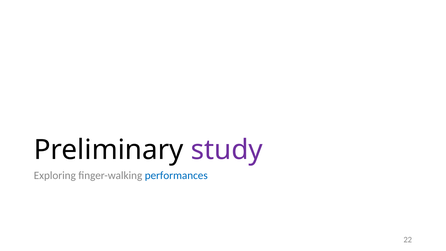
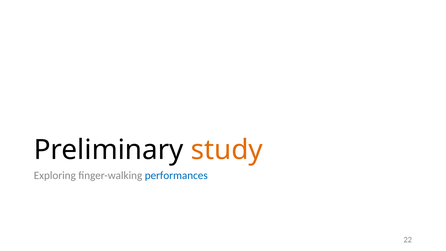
study colour: purple -> orange
